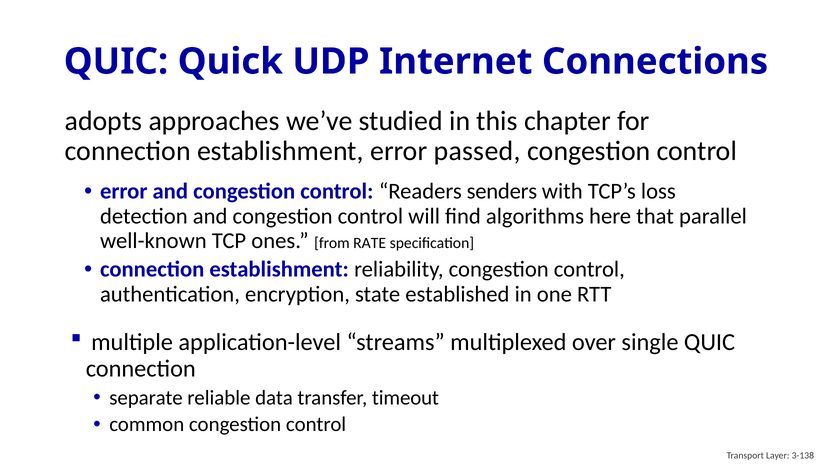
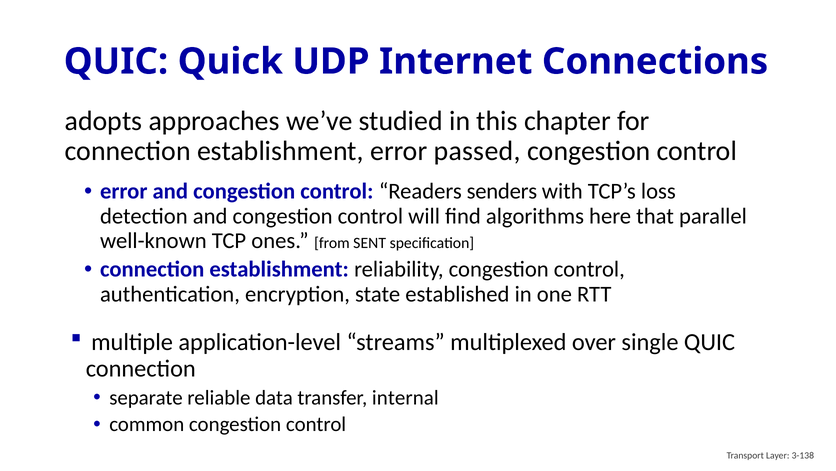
RATE: RATE -> SENT
timeout: timeout -> internal
